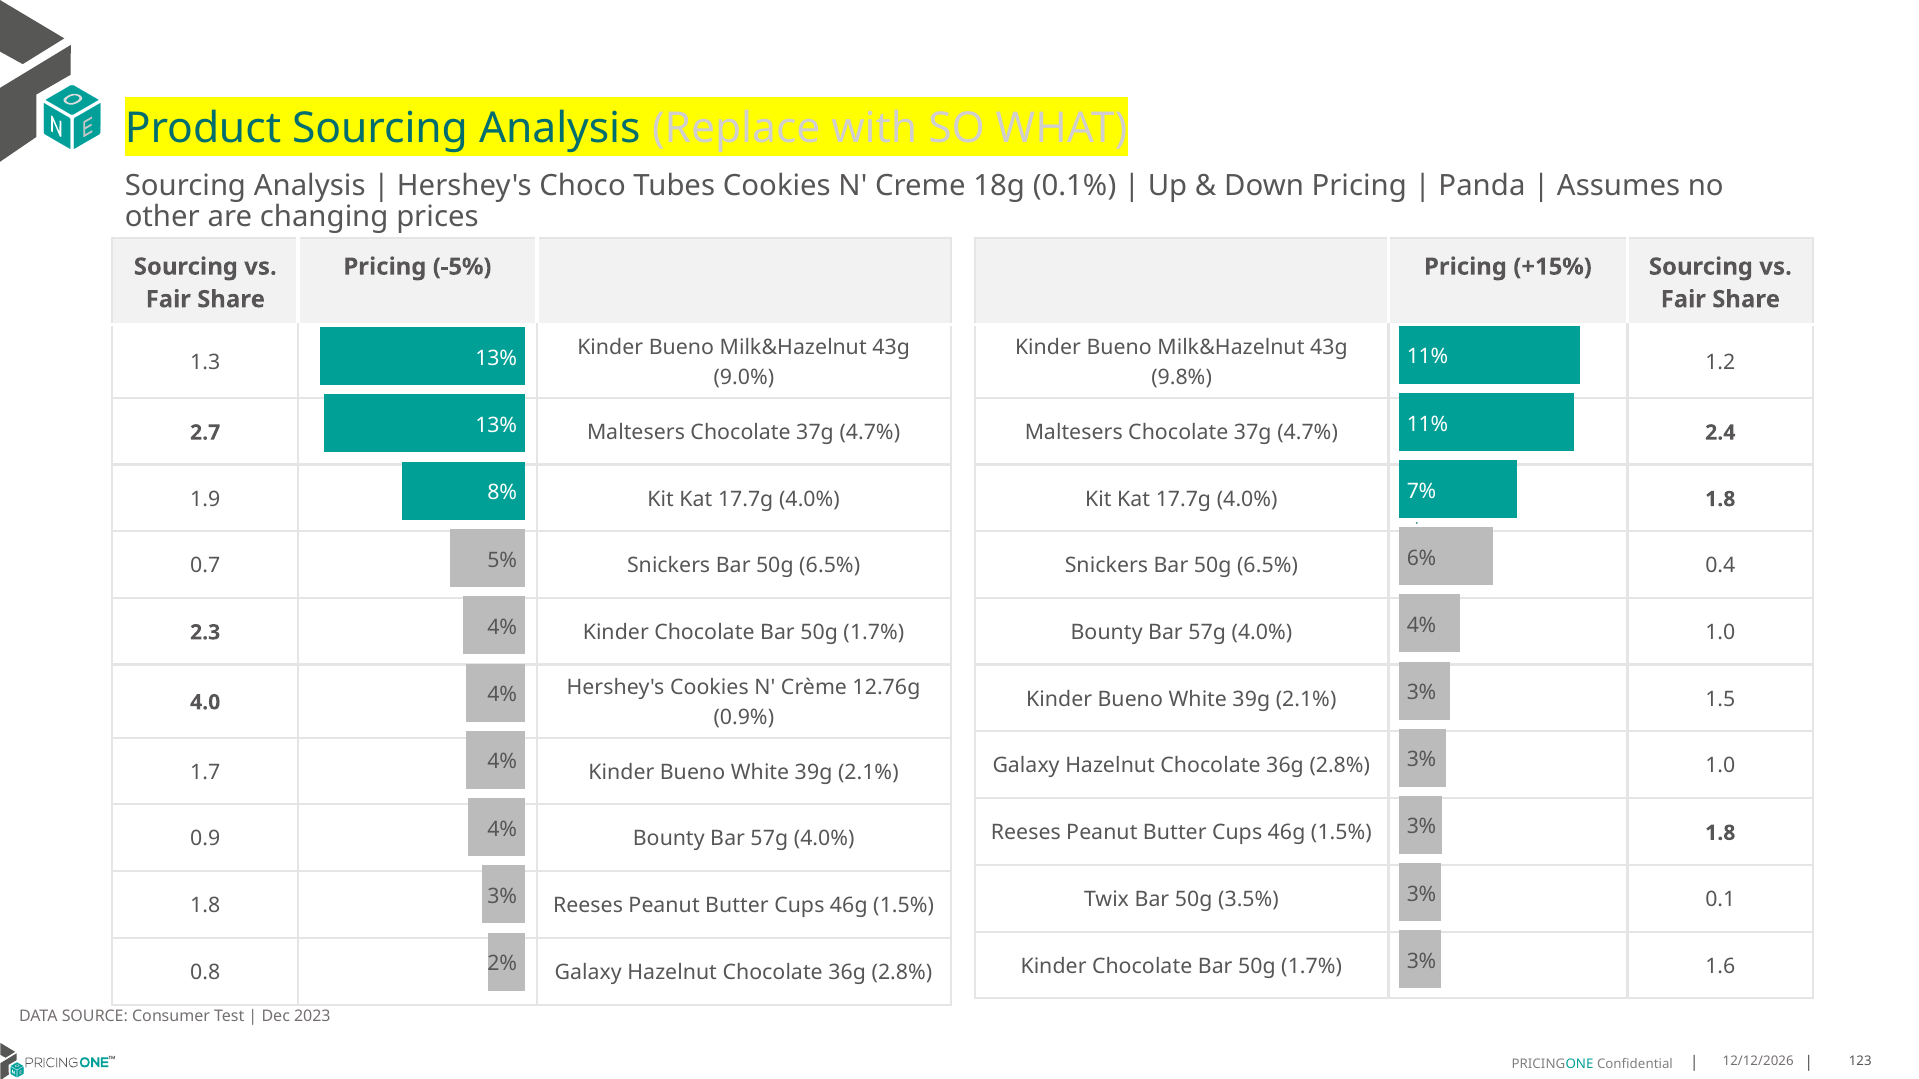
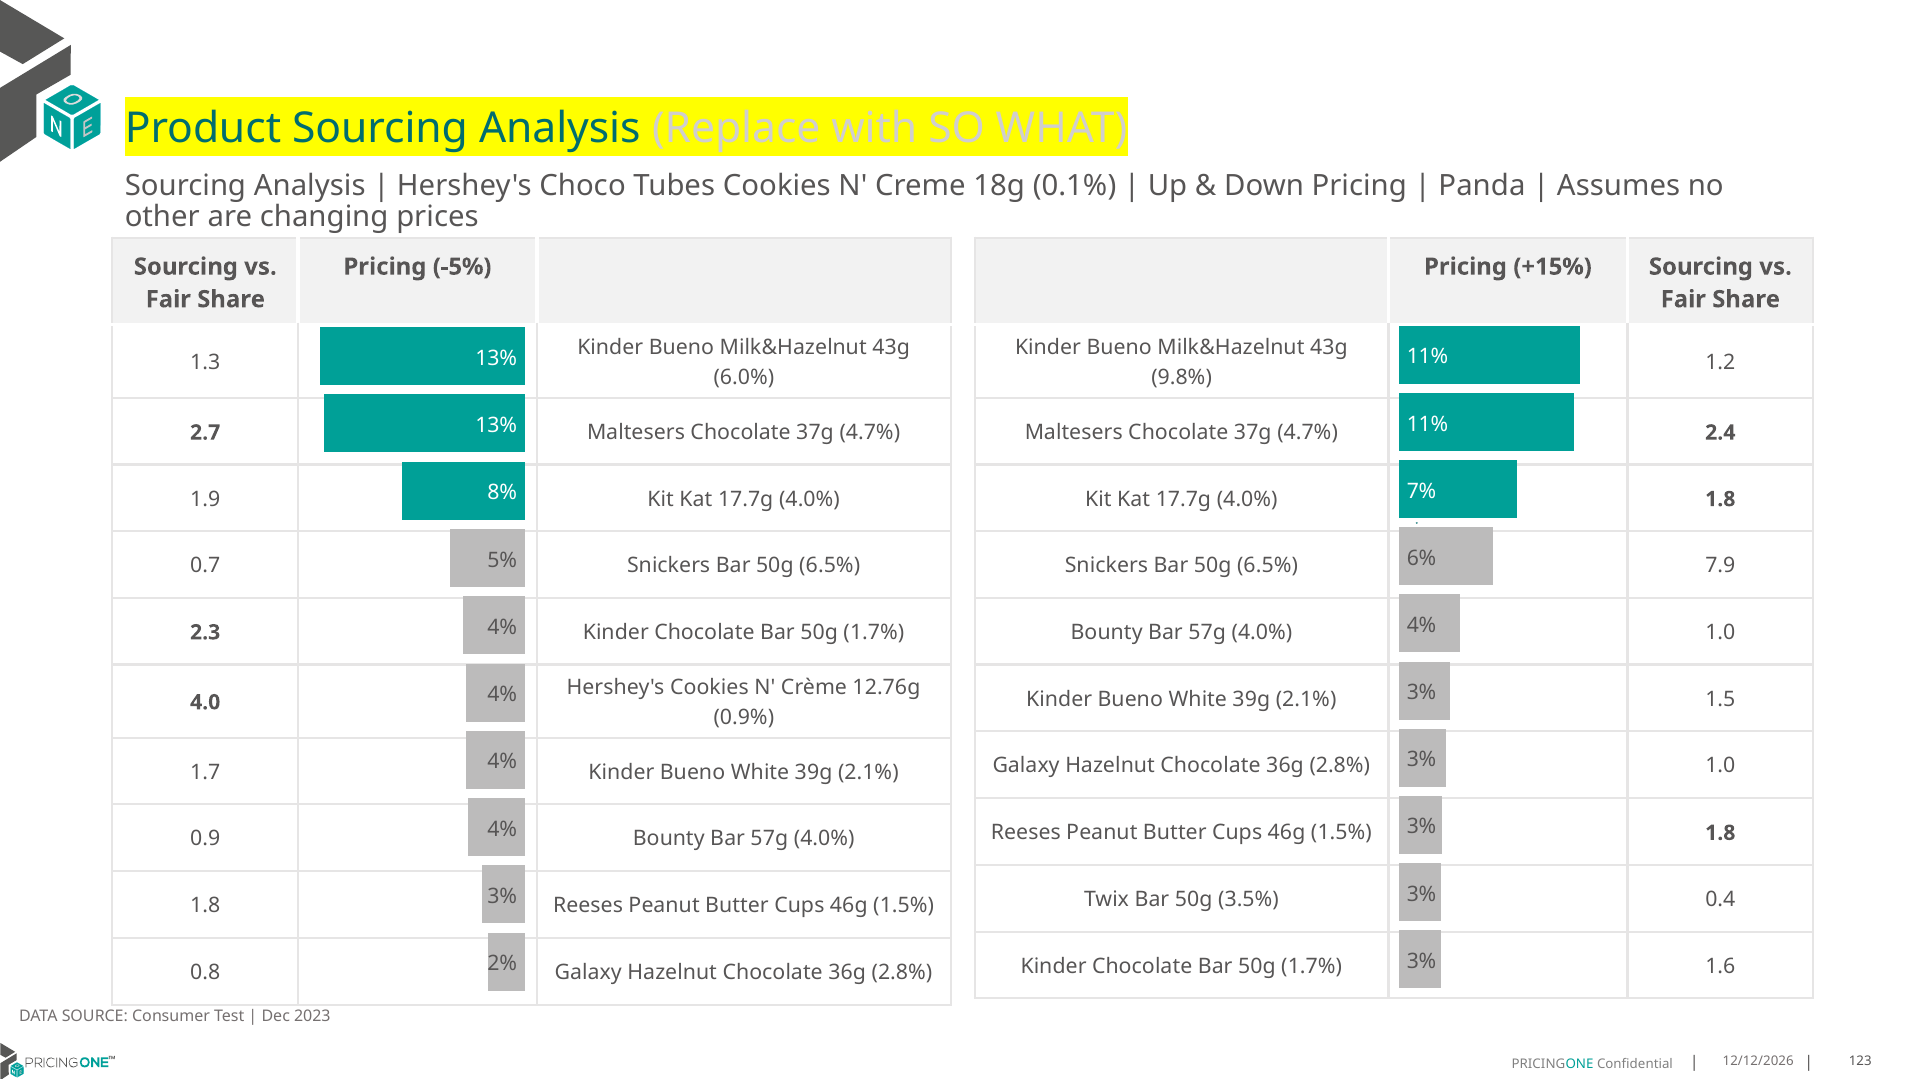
9.0%: 9.0% -> 6.0%
0.4: 0.4 -> 7.9
0.1: 0.1 -> 0.4
